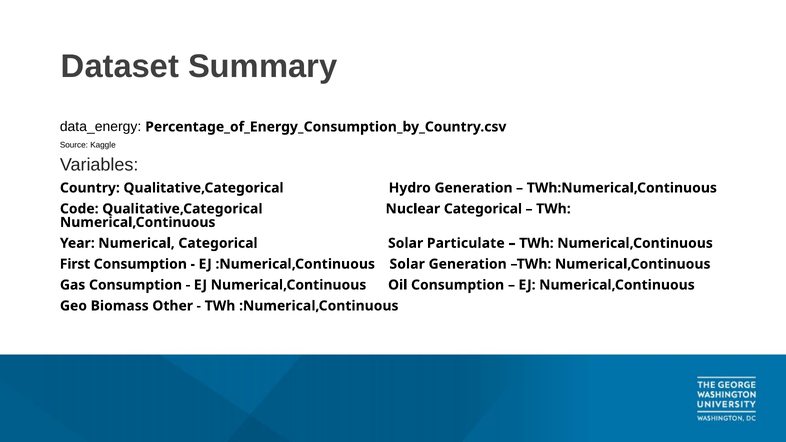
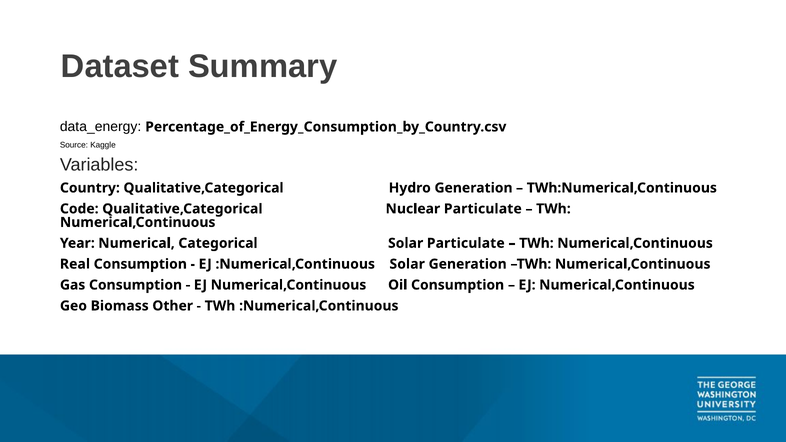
Nuclear Categorical: Categorical -> Particulate
First: First -> Real
